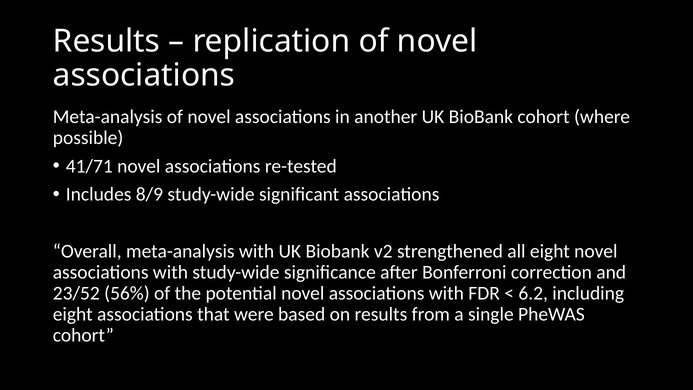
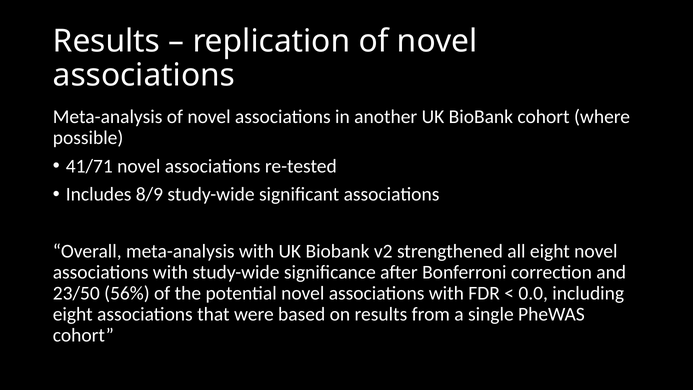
23/52: 23/52 -> 23/50
6.2: 6.2 -> 0.0
